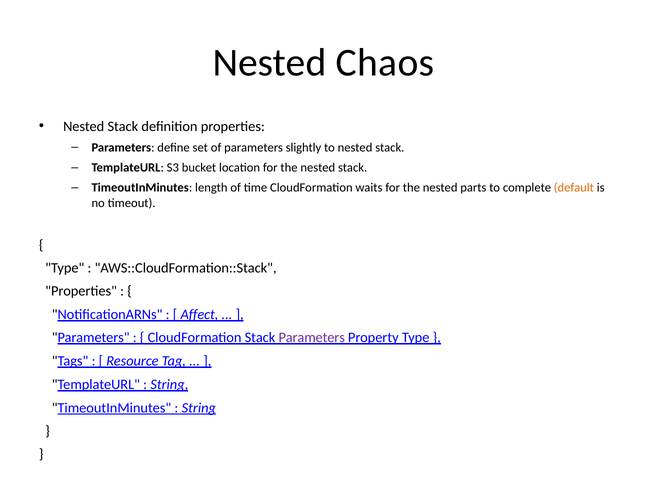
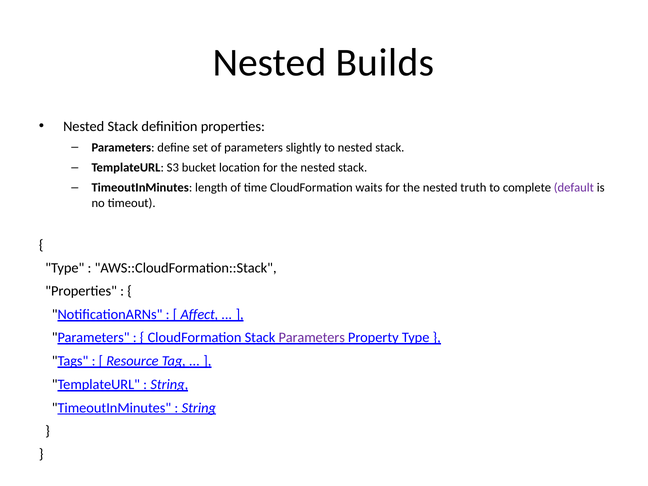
Chaos: Chaos -> Builds
parts: parts -> truth
default colour: orange -> purple
